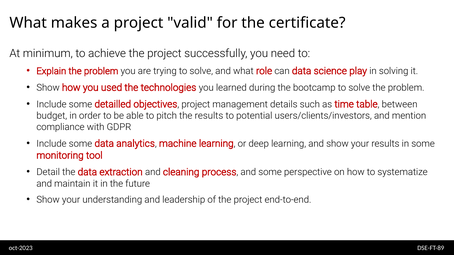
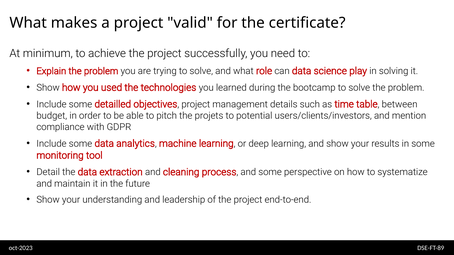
the results: results -> projets
